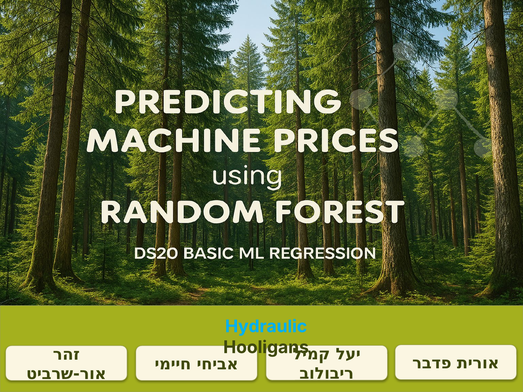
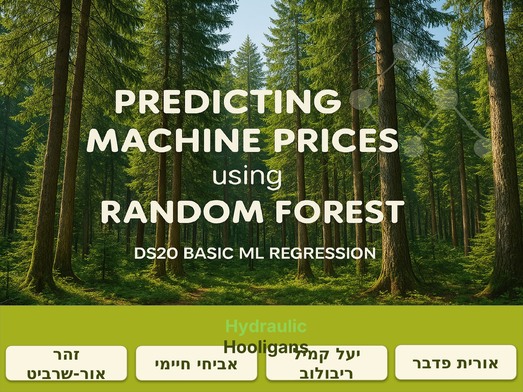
Hydraulic colour: light blue -> light green
